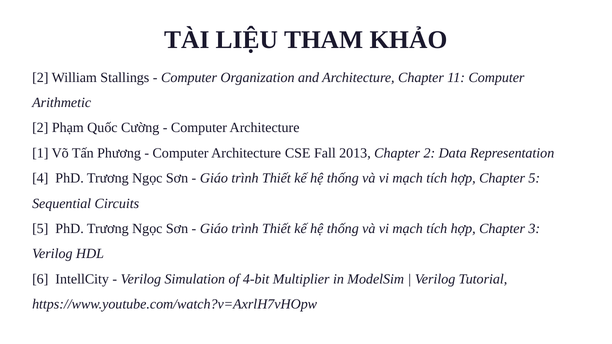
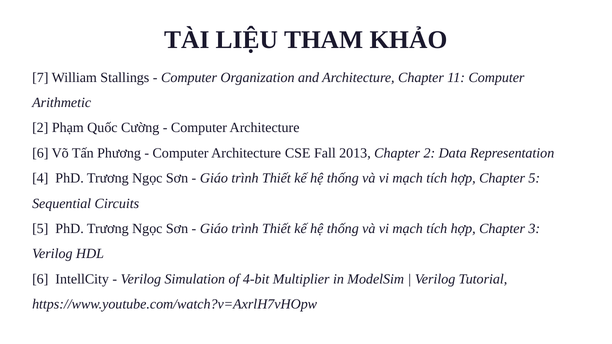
2 at (40, 77): 2 -> 7
1 at (40, 153): 1 -> 6
